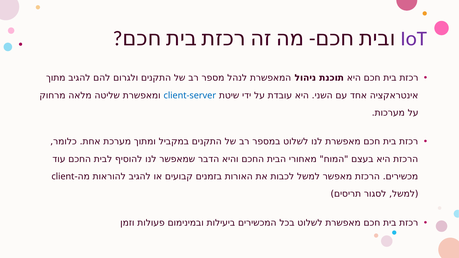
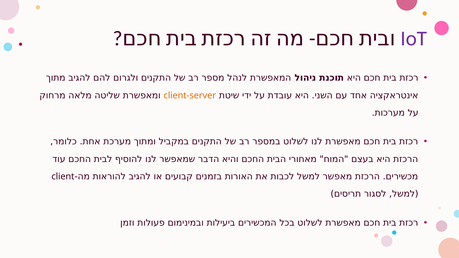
client-server colour: blue -> orange
